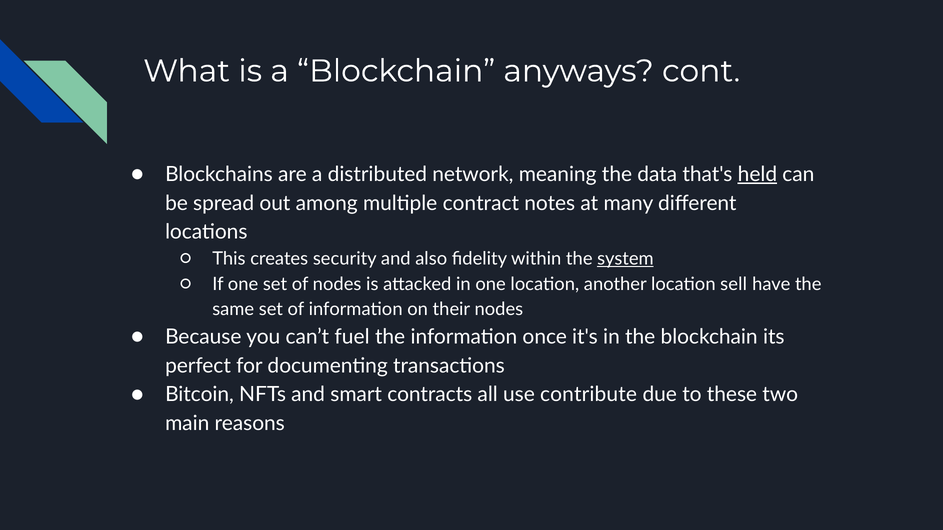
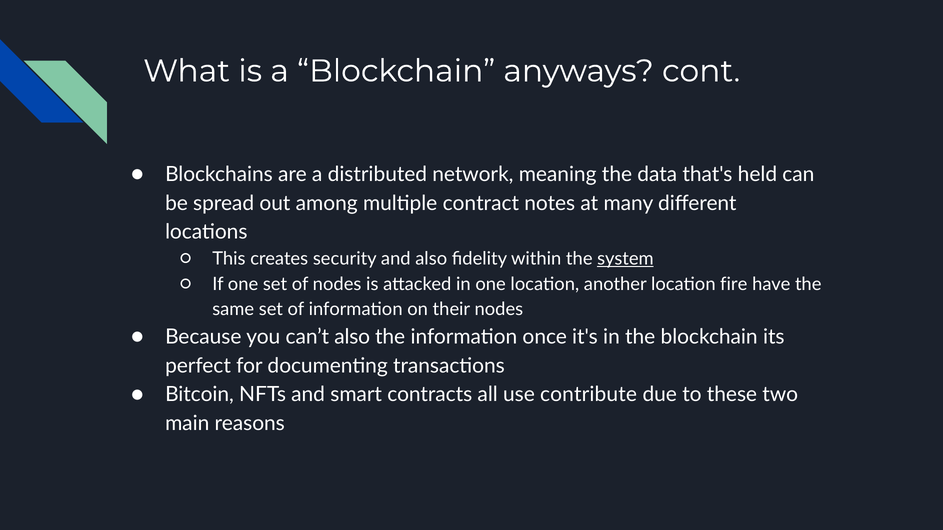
held underline: present -> none
sell: sell -> fire
can’t fuel: fuel -> also
